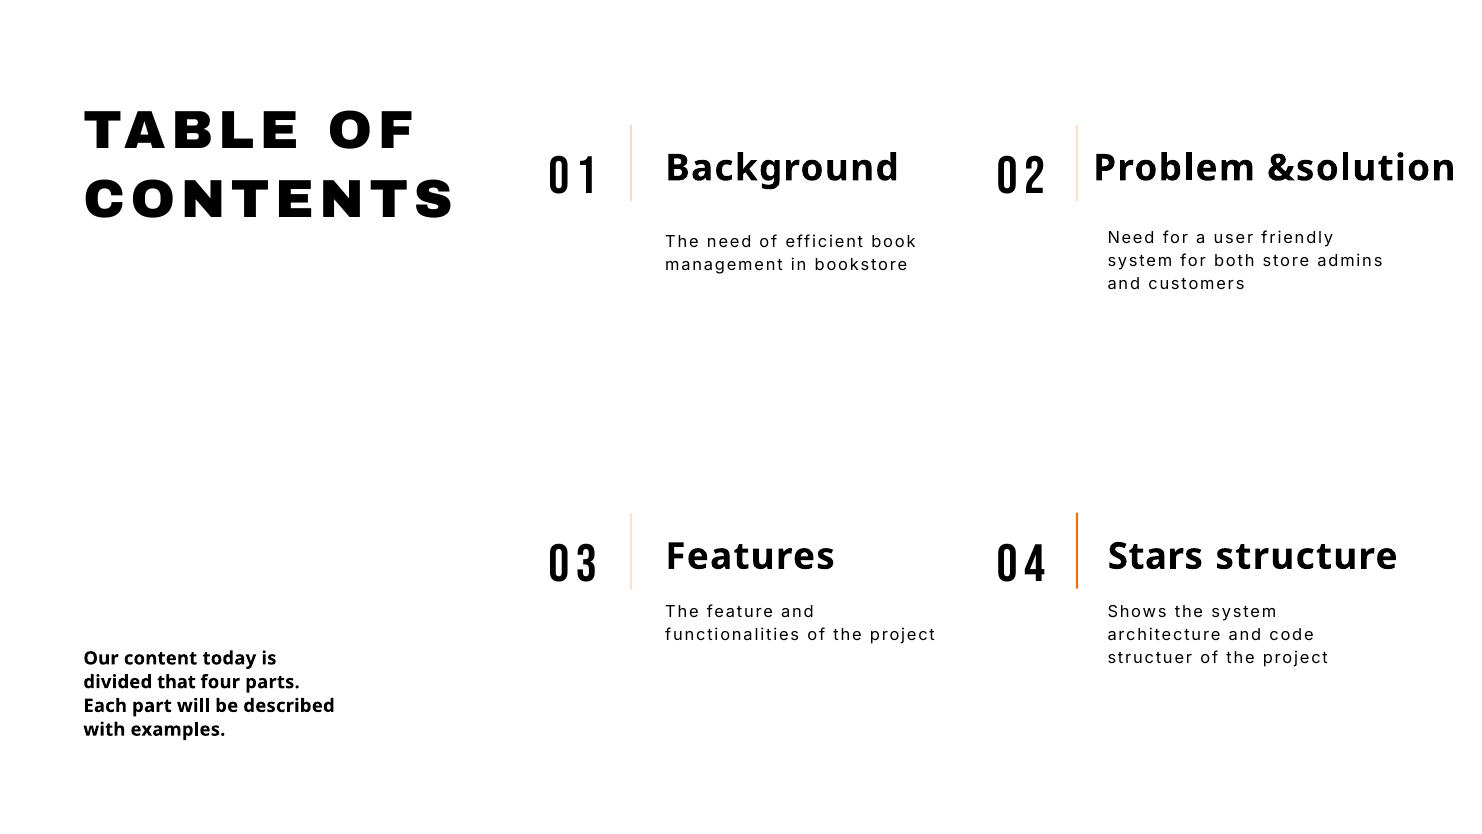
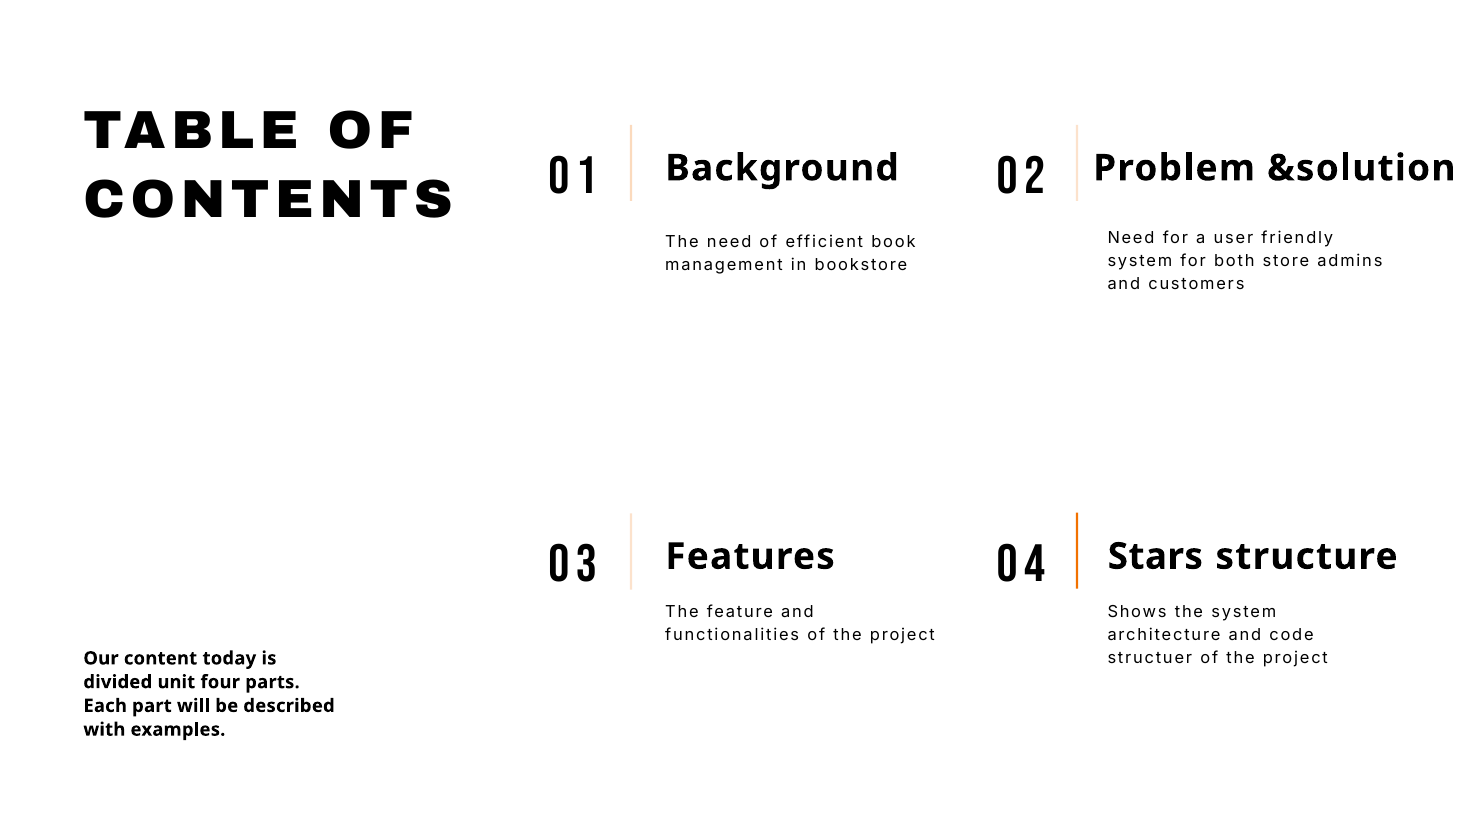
that: that -> unit
